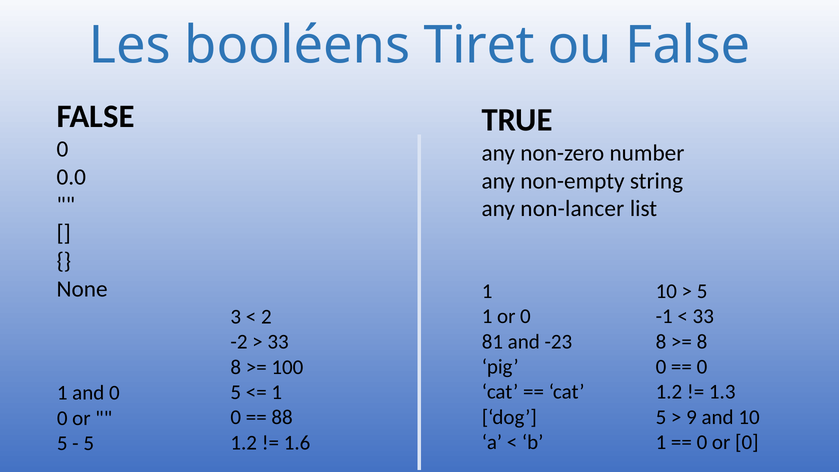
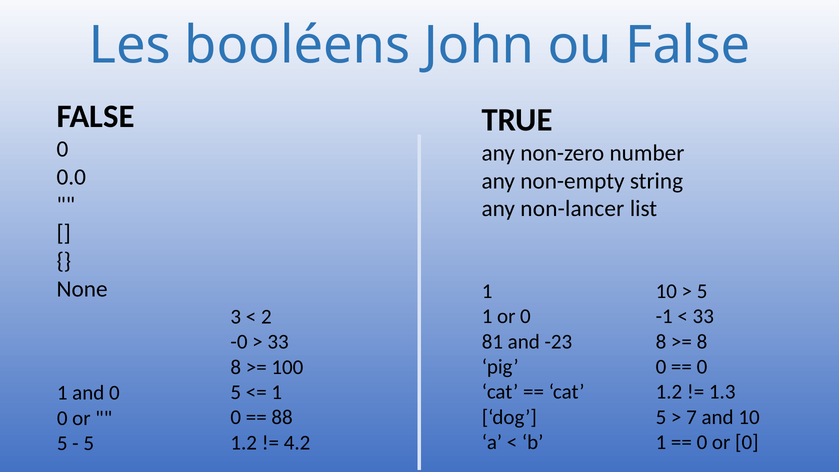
Tiret: Tiret -> John
-2: -2 -> -0
9: 9 -> 7
1.6: 1.6 -> 4.2
